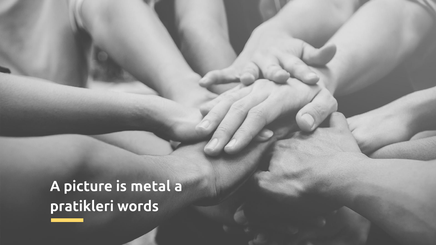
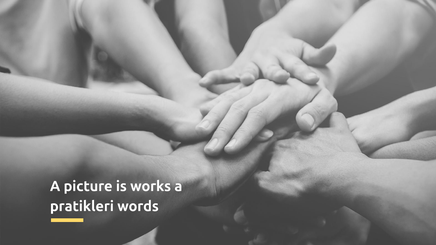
metal: metal -> works
